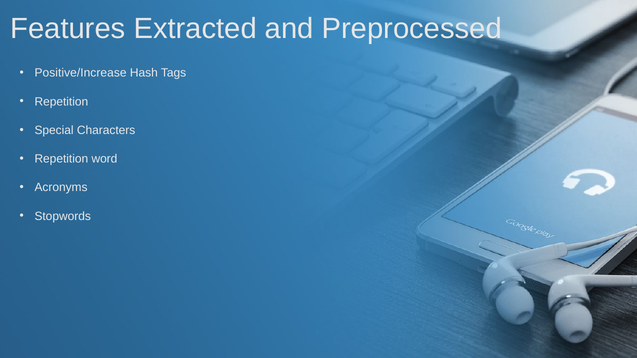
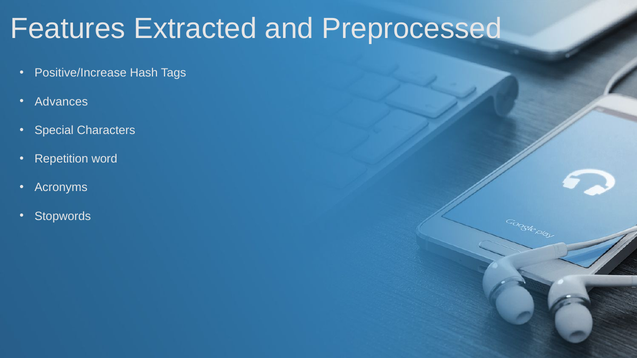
Repetition at (61, 102): Repetition -> Advances
